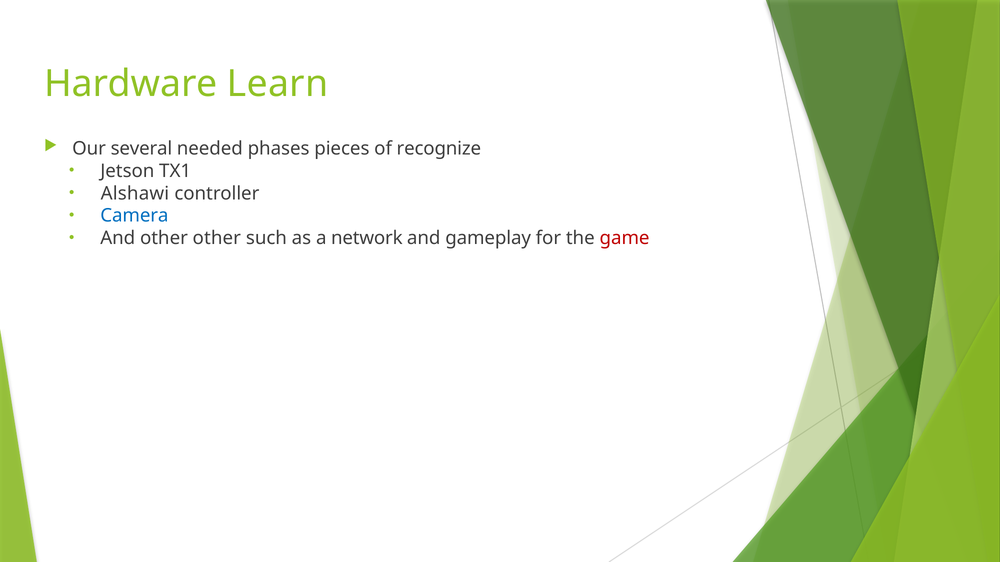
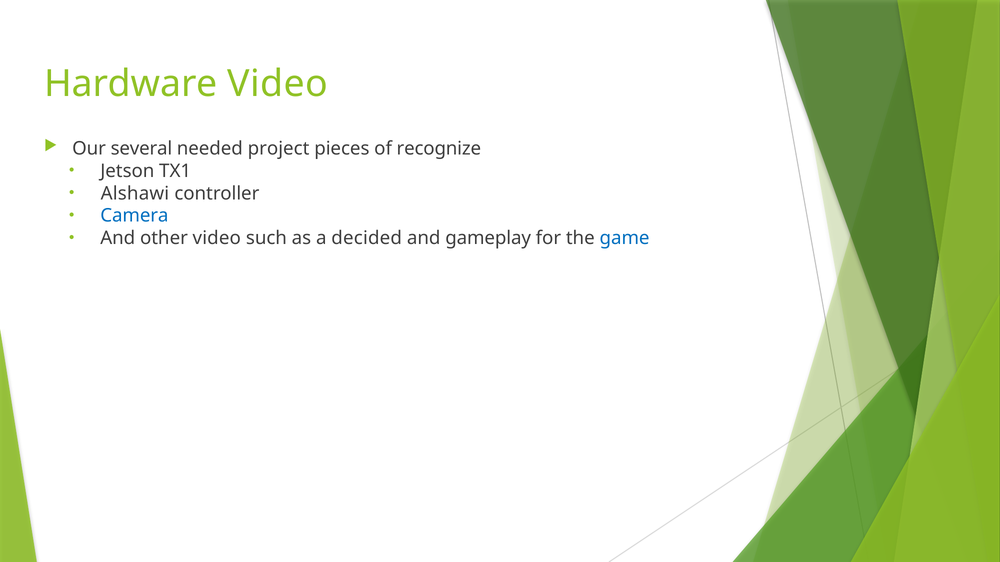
Hardware Learn: Learn -> Video
phases: phases -> project
other other: other -> video
network: network -> decided
game colour: red -> blue
